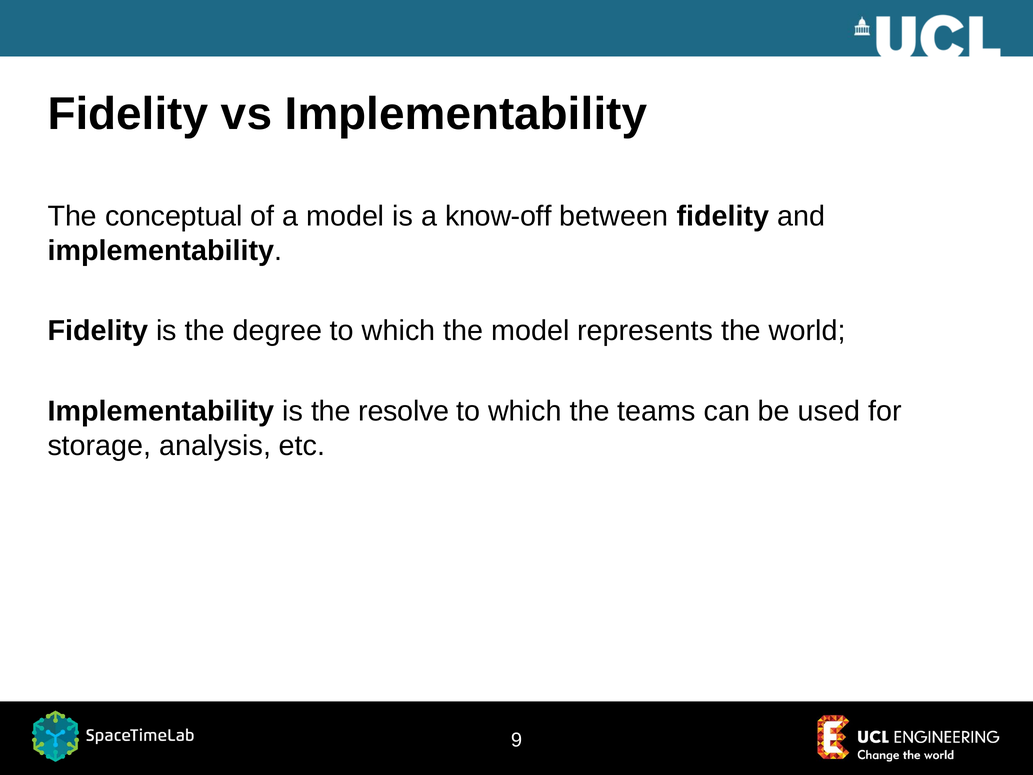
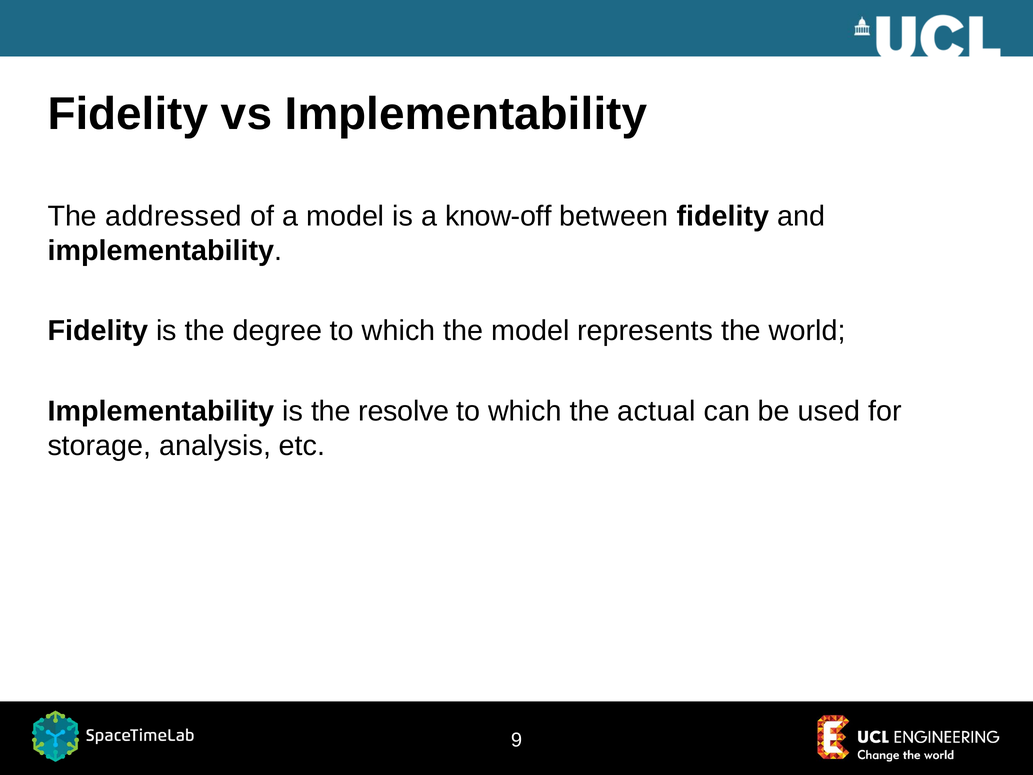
conceptual: conceptual -> addressed
teams: teams -> actual
